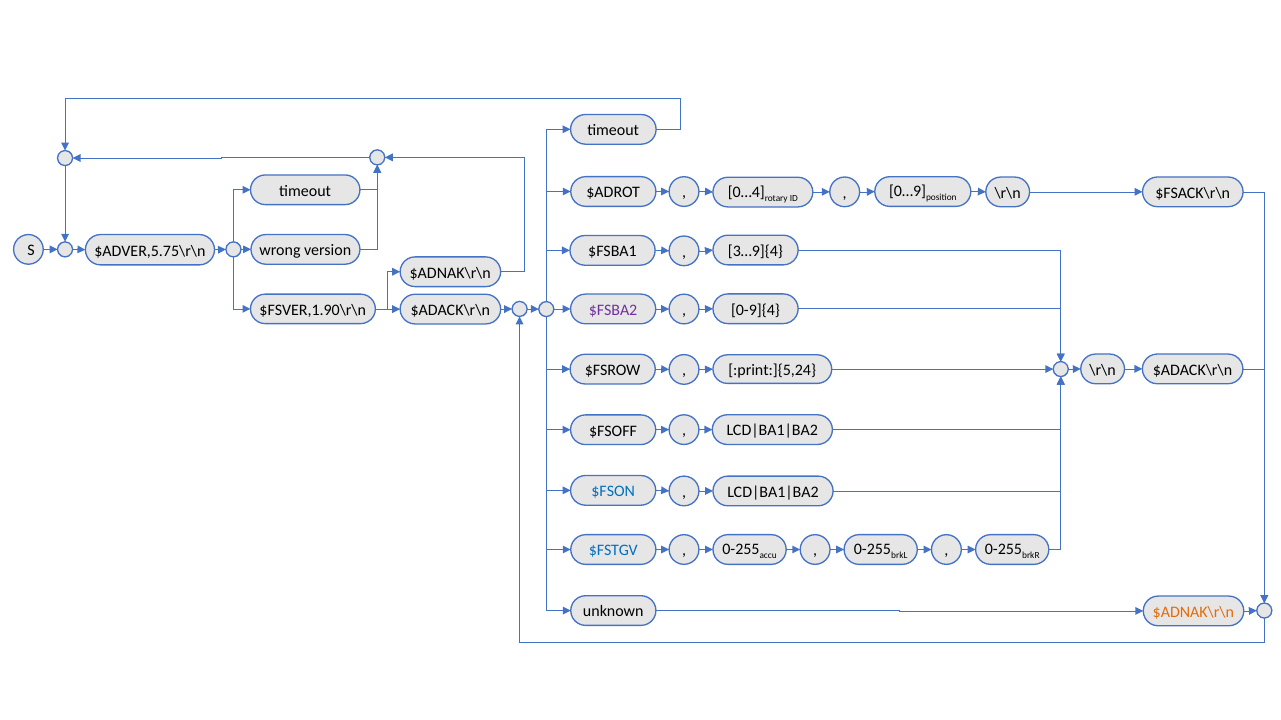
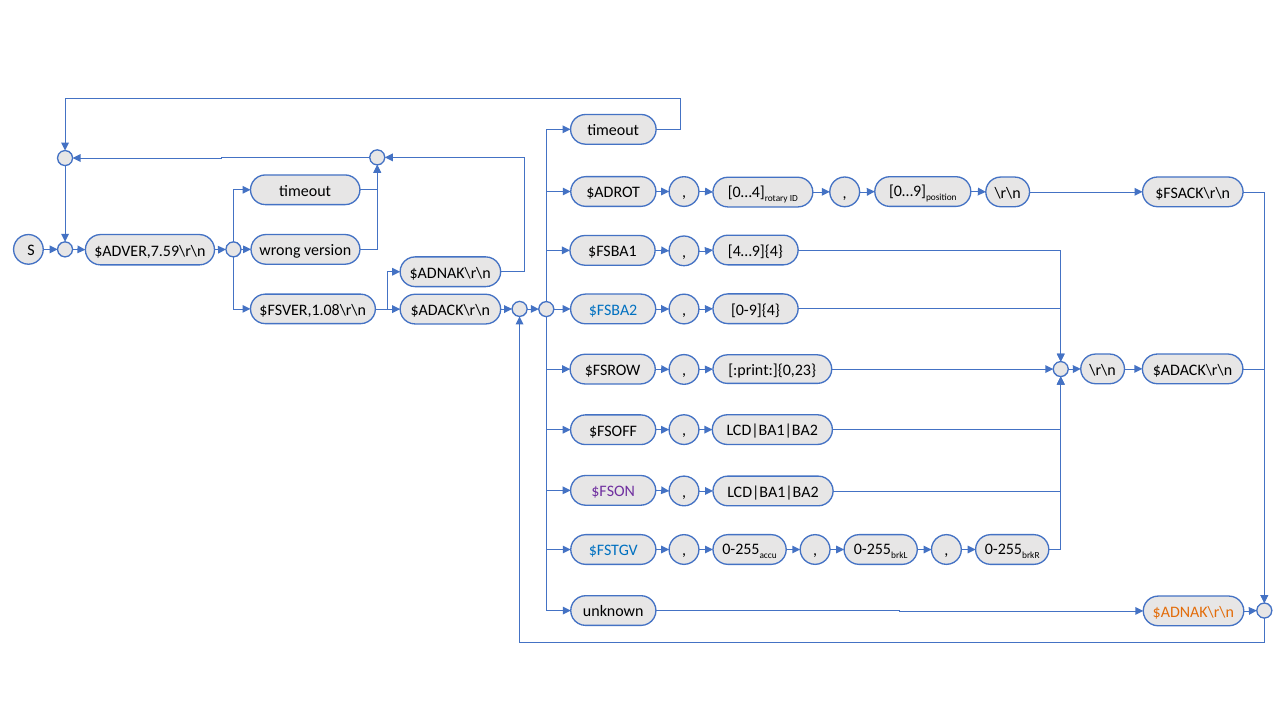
$ADVER,5.75\r\n: $ADVER,5.75\r\n -> $ADVER,7.59\r\n
3…9]{4: 3…9]{4 -> 4…9]{4
$FSVER,1.90\r\n: $FSVER,1.90\r\n -> $FSVER,1.08\r\n
$FSBA2 colour: purple -> blue
:print:]{5,24: :print:]{5,24 -> :print:]{0,23
$FSON colour: blue -> purple
